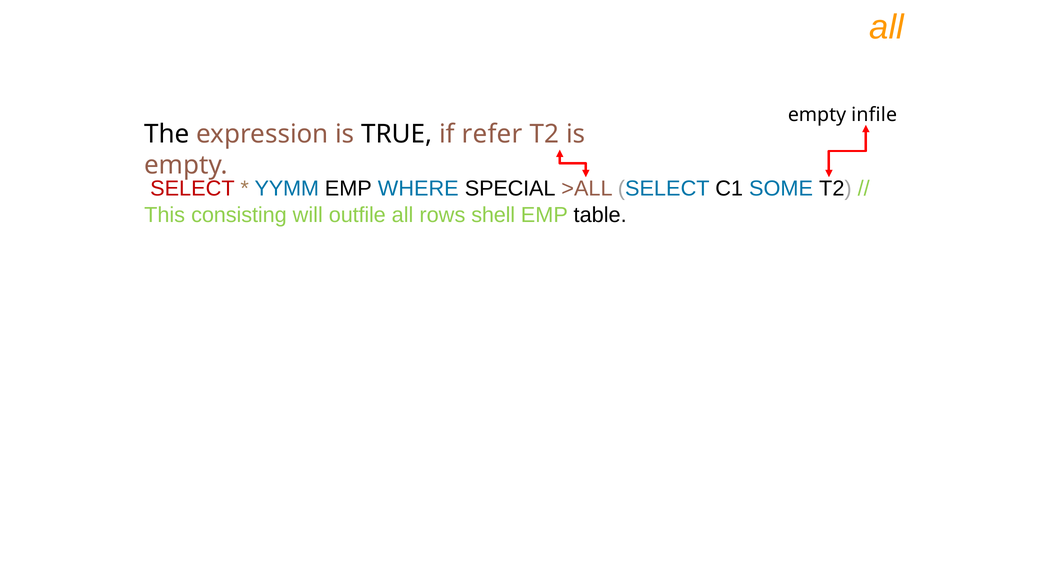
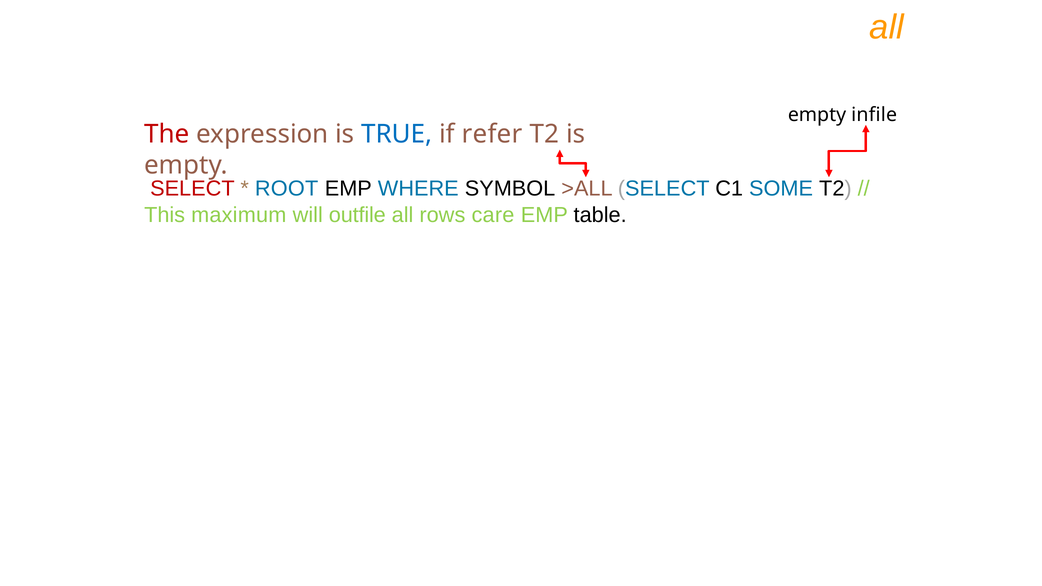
The colour: black -> red
TRUE colour: black -> blue
YYMM: YYMM -> ROOT
SPECIAL: SPECIAL -> SYMBOL
consisting: consisting -> maximum
shell: shell -> care
